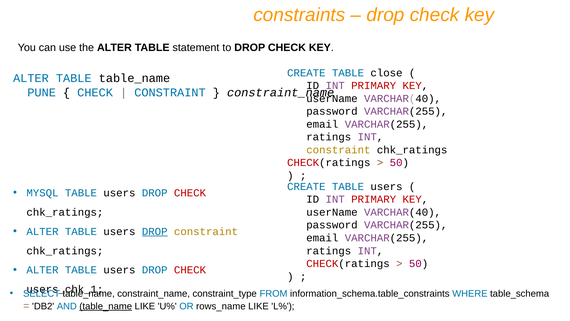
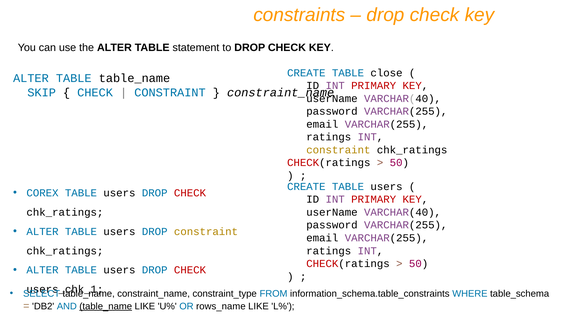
PUNE: PUNE -> SKIP
MYSQL: MYSQL -> COREX
DROP at (155, 231) underline: present -> none
